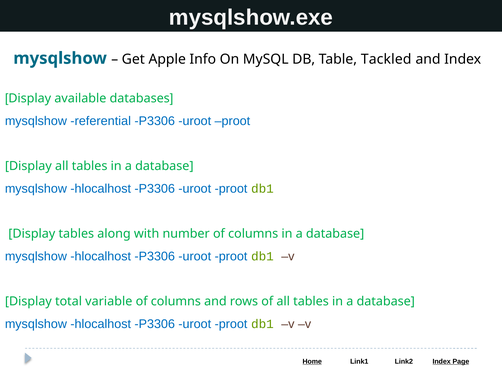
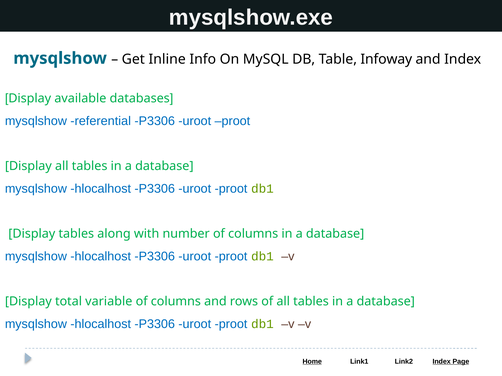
Apple: Apple -> Inline
Tackled: Tackled -> Infoway
